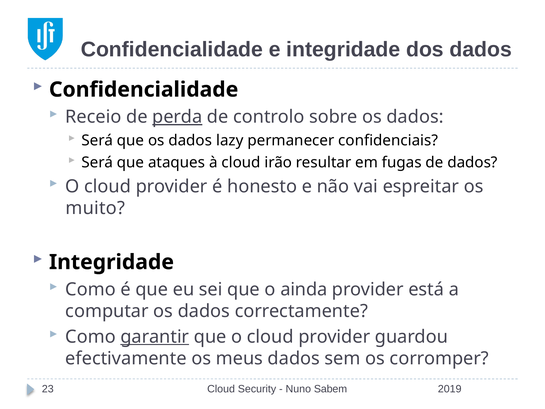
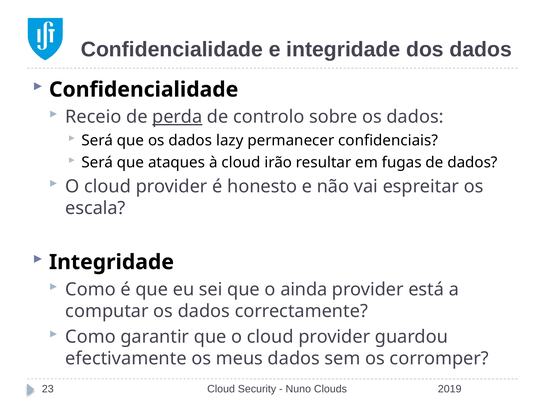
muito: muito -> escala
garantir underline: present -> none
Sabem: Sabem -> Clouds
